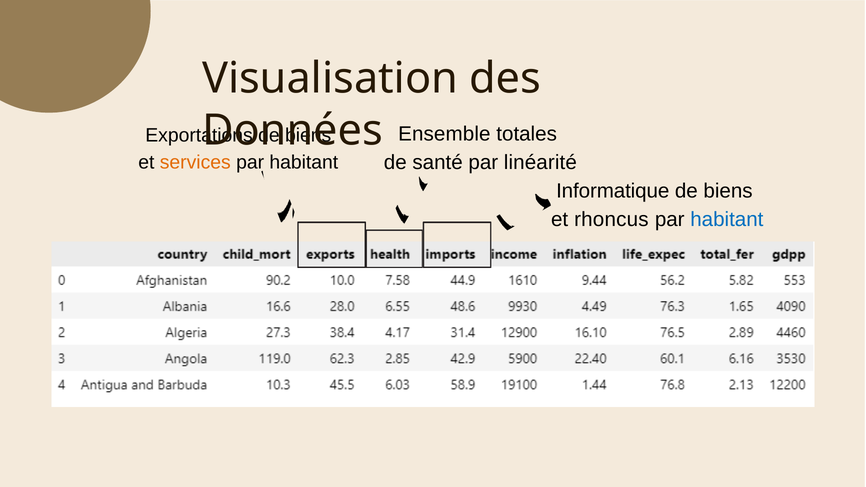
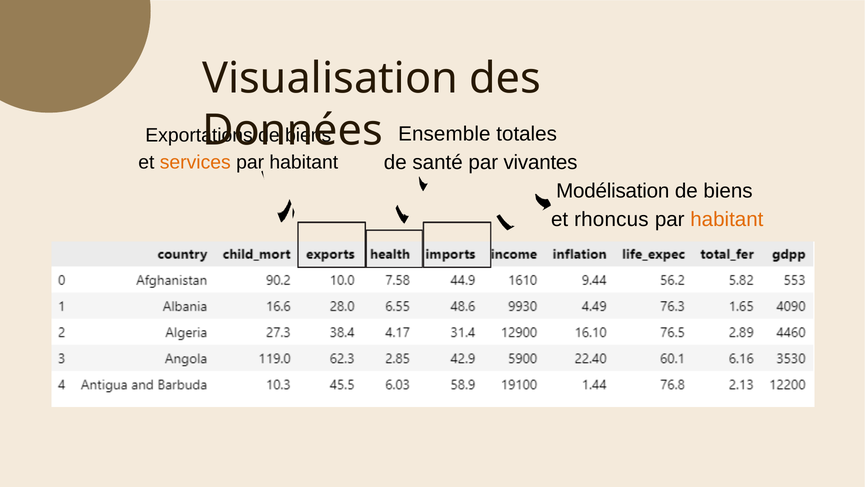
linéarité: linéarité -> vivantes
Informatique: Informatique -> Modélisation
habitant at (727, 220) colour: blue -> orange
